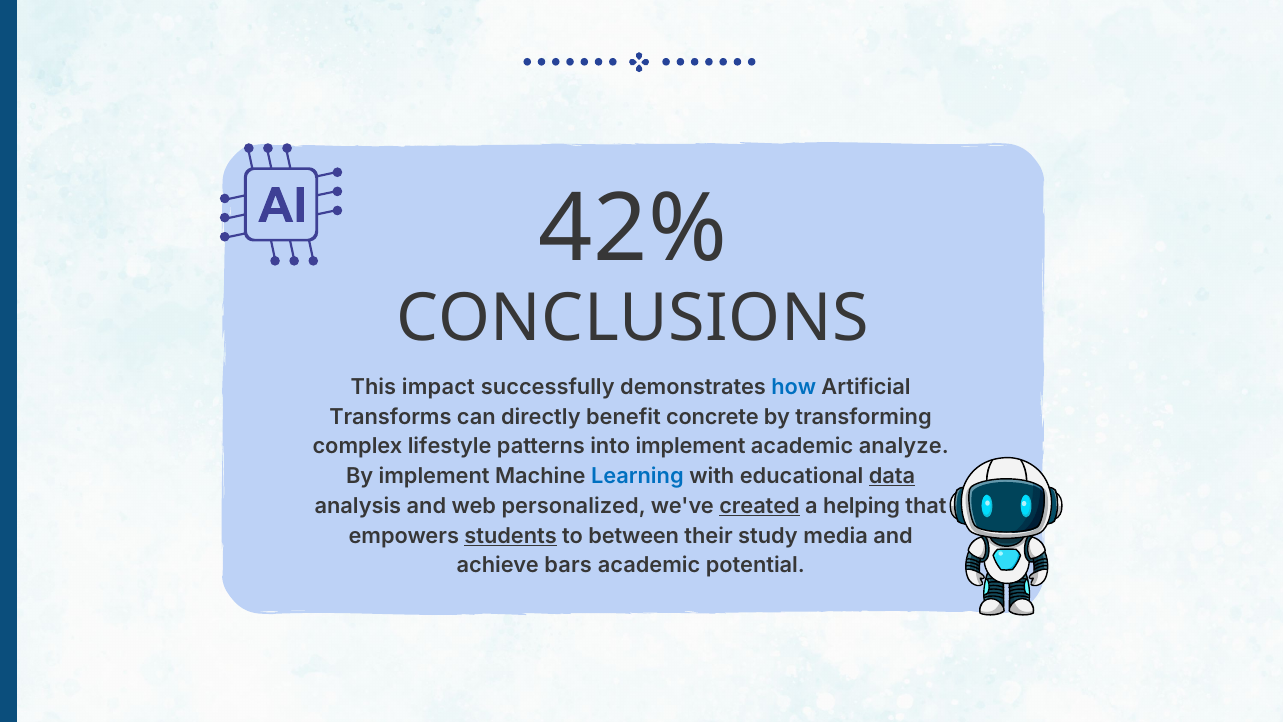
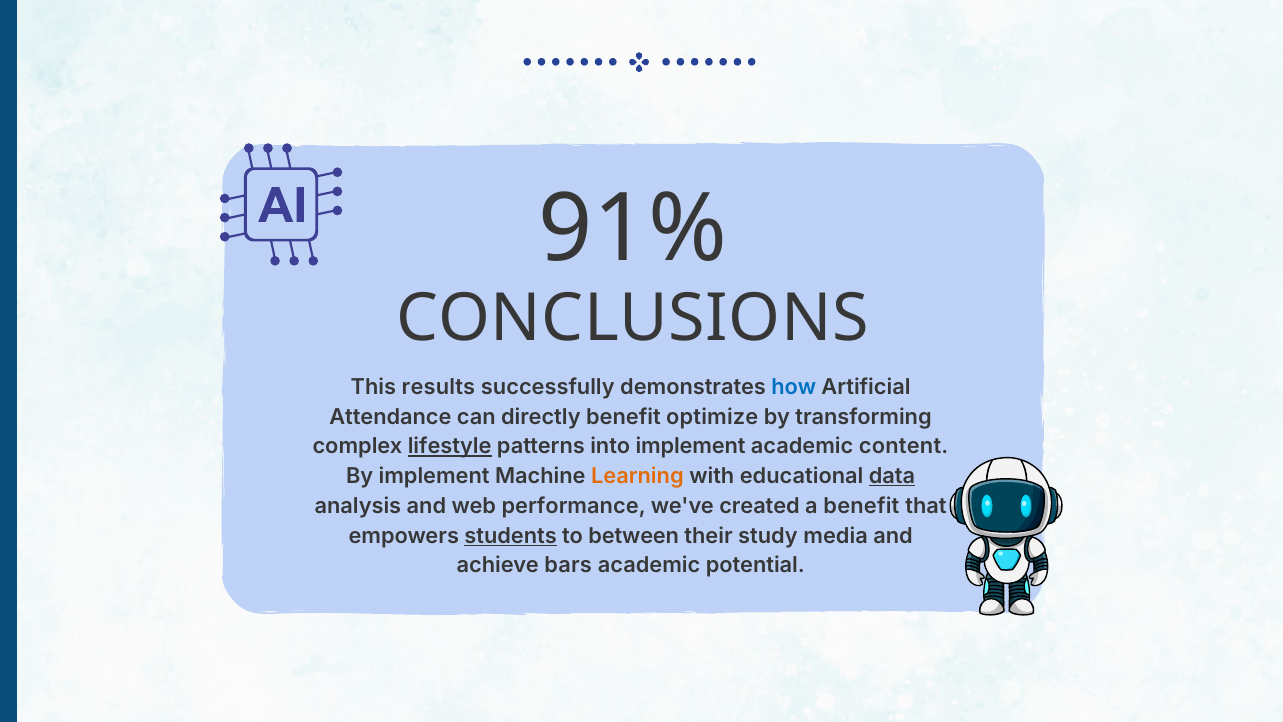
42%: 42% -> 91%
impact: impact -> results
Transforms: Transforms -> Attendance
concrete: concrete -> optimize
lifestyle underline: none -> present
analyze: analyze -> content
Learning colour: blue -> orange
personalized: personalized -> performance
created underline: present -> none
a helping: helping -> benefit
